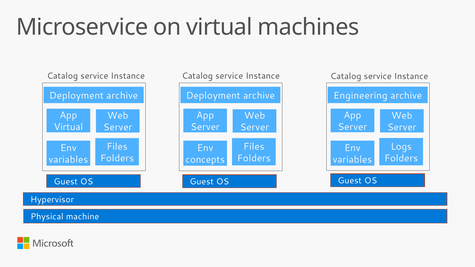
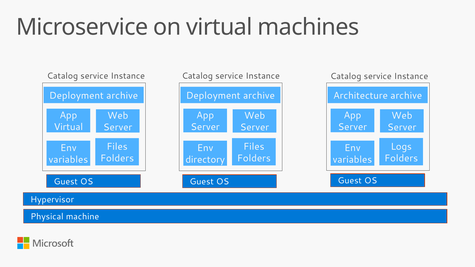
Engineering: Engineering -> Architecture
concepts: concepts -> directory
